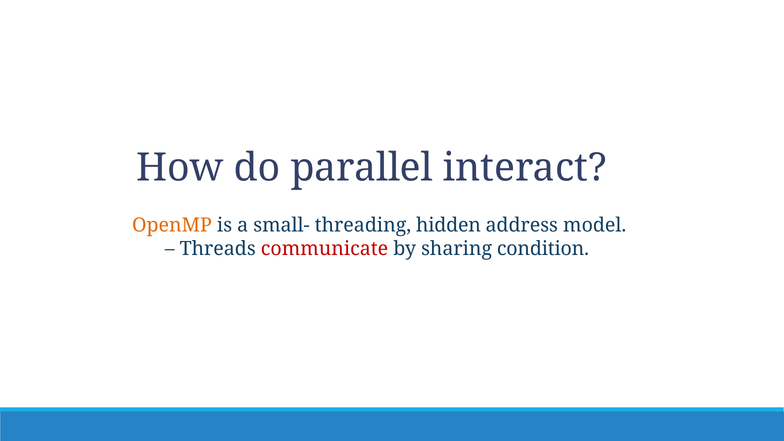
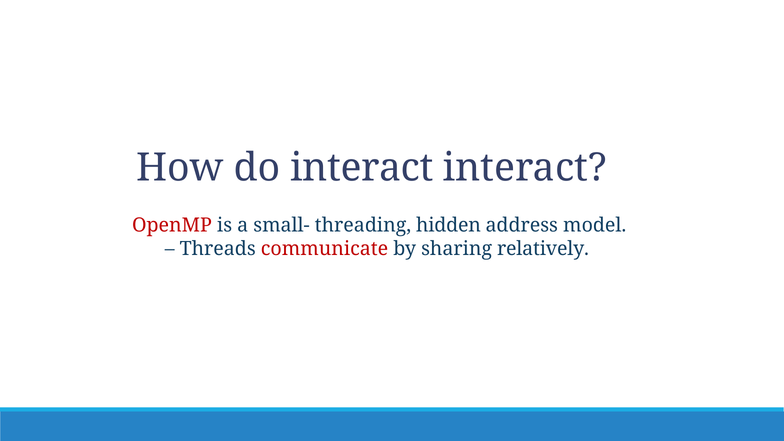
do parallel: parallel -> interact
OpenMP colour: orange -> red
condition: condition -> relatively
